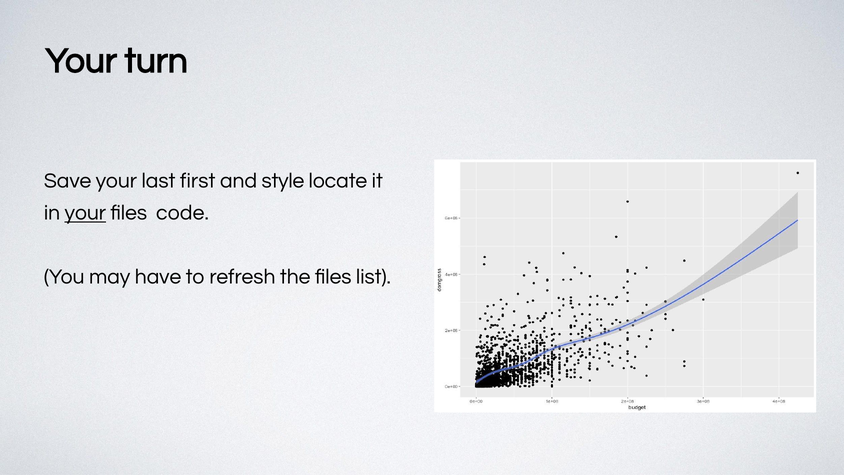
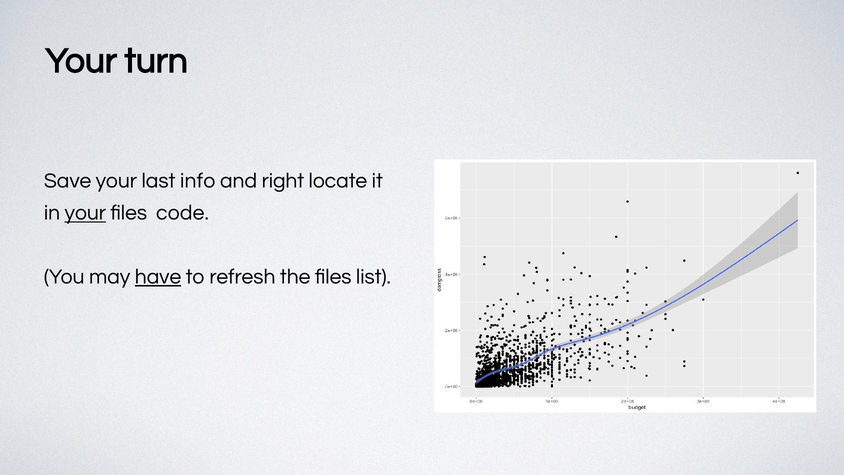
first: first -> info
style: style -> right
have underline: none -> present
